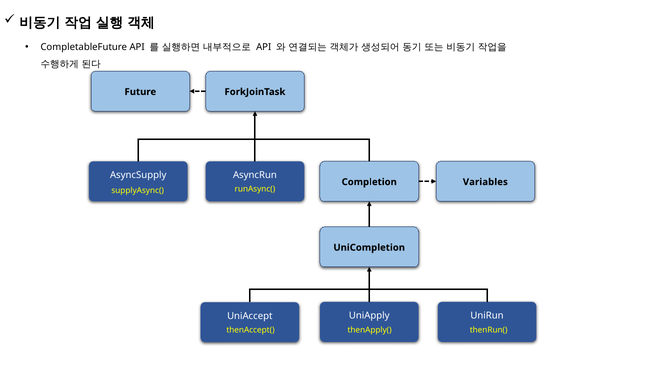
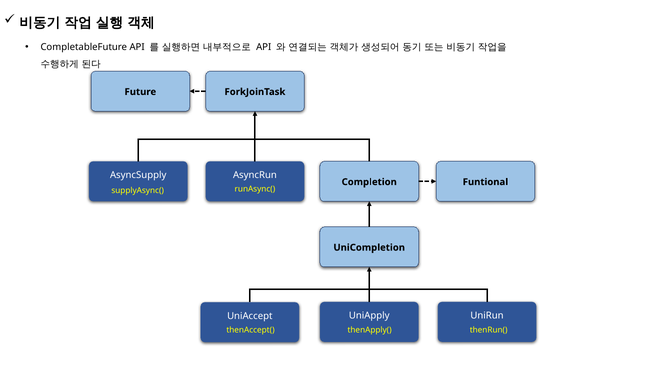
Variables: Variables -> Funtional
